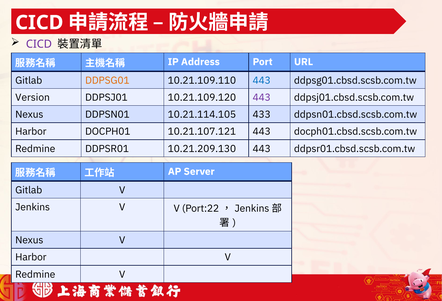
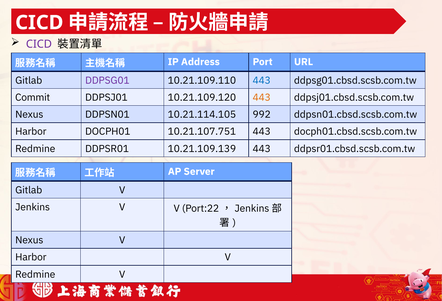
DDPSG01 colour: orange -> purple
Version: Version -> Commit
443 at (262, 97) colour: purple -> orange
433: 433 -> 992
10.21.107.121: 10.21.107.121 -> 10.21.107.751
10.21.209.130: 10.21.209.130 -> 10.21.109.139
